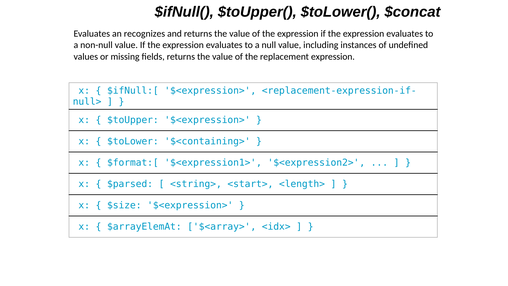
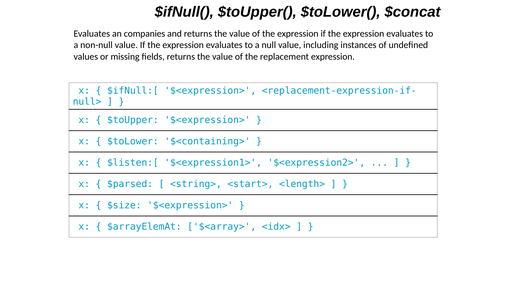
recognizes: recognizes -> companies
$format:[: $format:[ -> $listen:[
